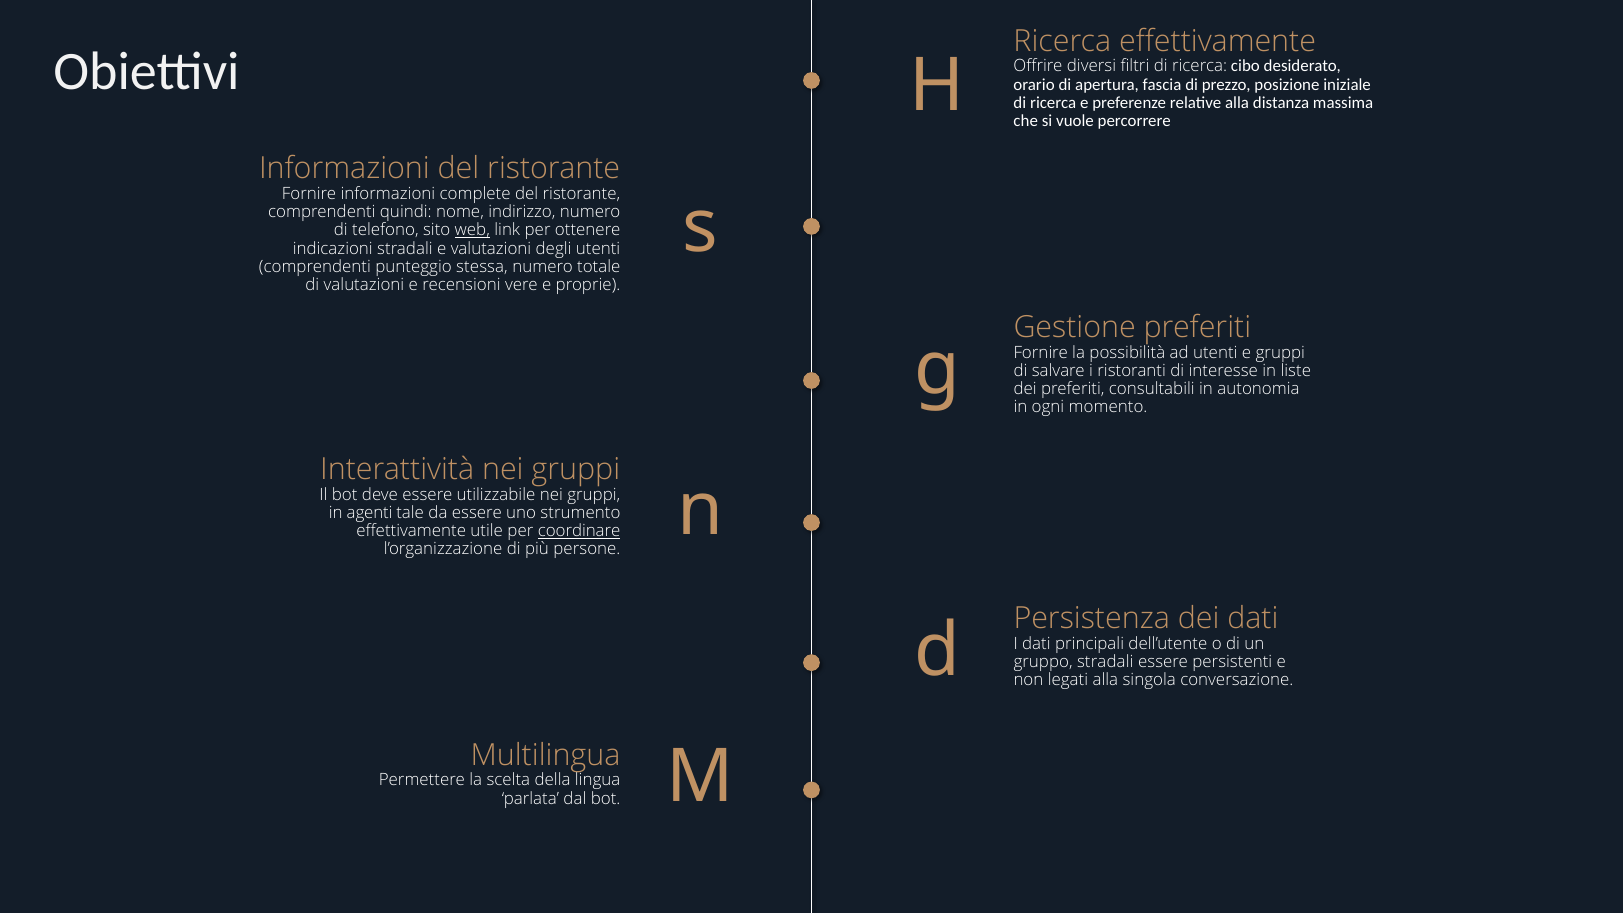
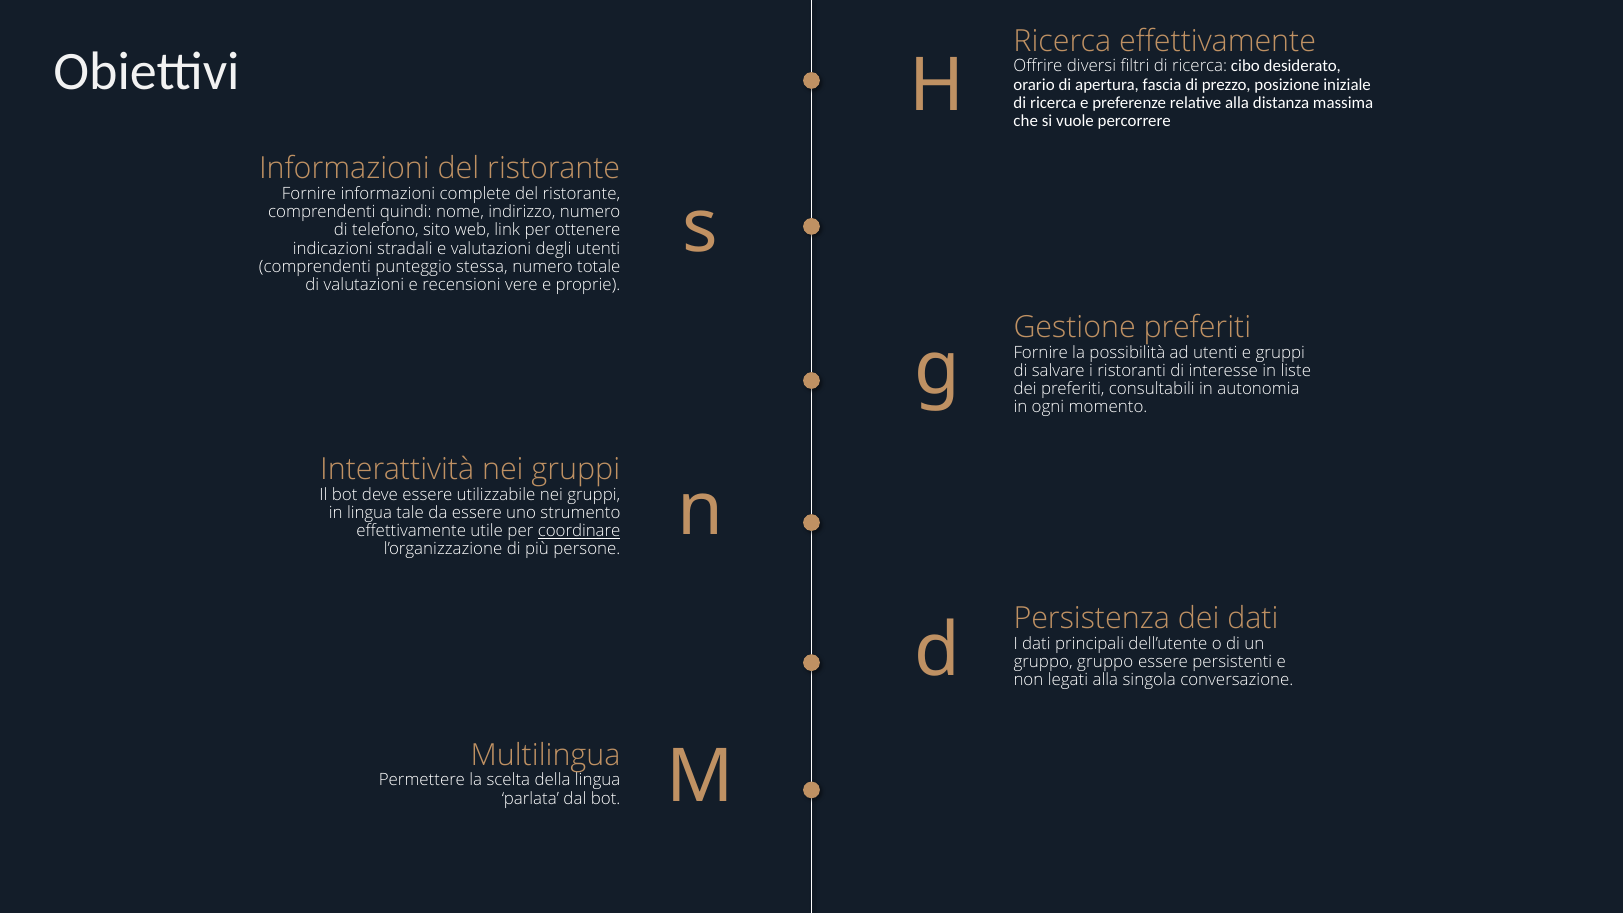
web underline: present -> none
in agenti: agenti -> lingua
gruppo stradali: stradali -> gruppo
